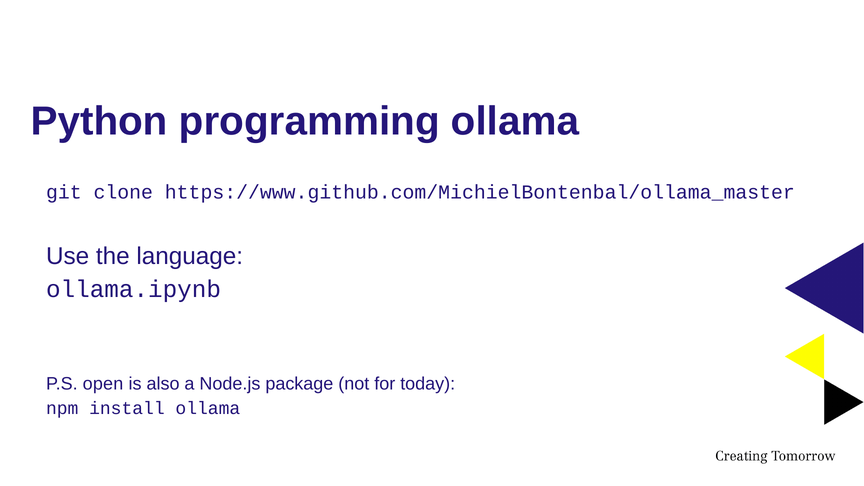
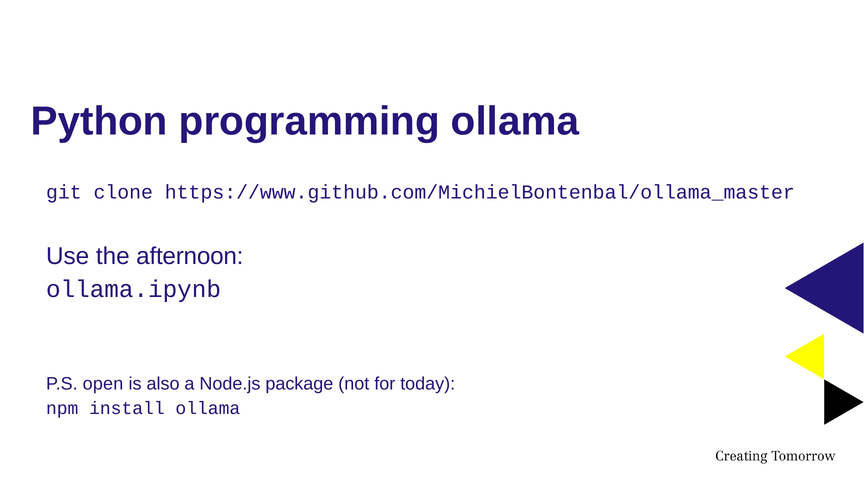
language: language -> afternoon
